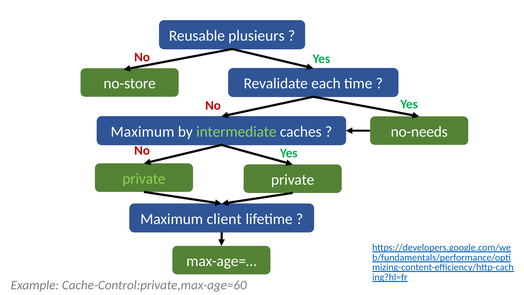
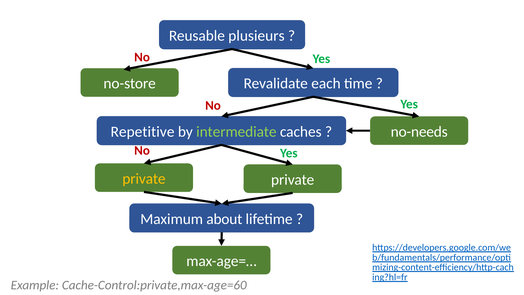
Maximum at (142, 132): Maximum -> Repetitive
private at (144, 179) colour: light green -> yellow
client: client -> about
